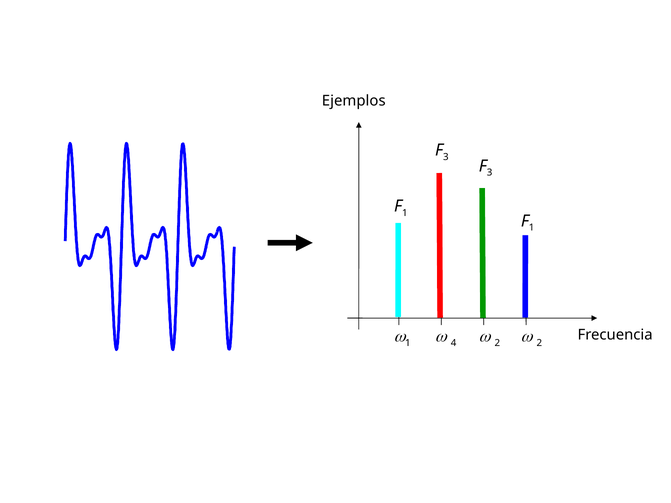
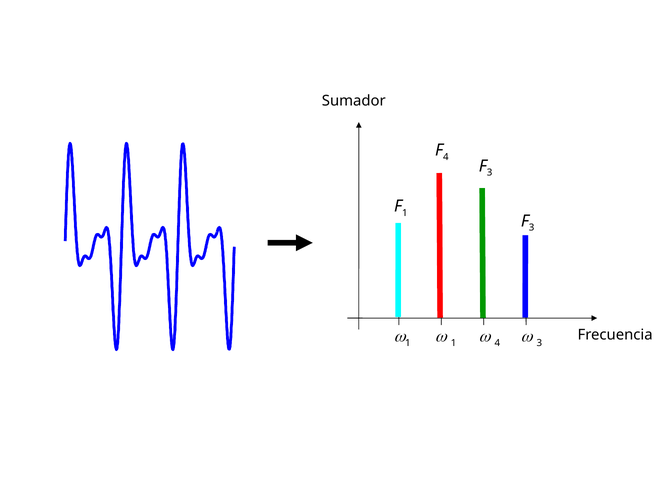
Ejemplos: Ejemplos -> Sumador
3 at (446, 157): 3 -> 4
1 at (532, 228): 1 -> 3
4 at (454, 343): 4 -> 1
2 at (497, 343): 2 -> 4
2 at (539, 343): 2 -> 3
